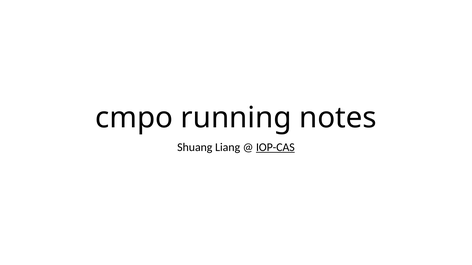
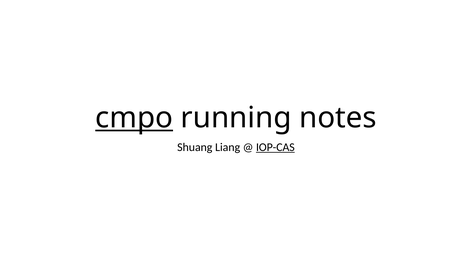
cmpo underline: none -> present
